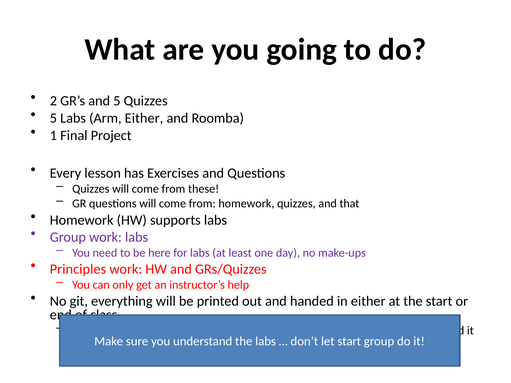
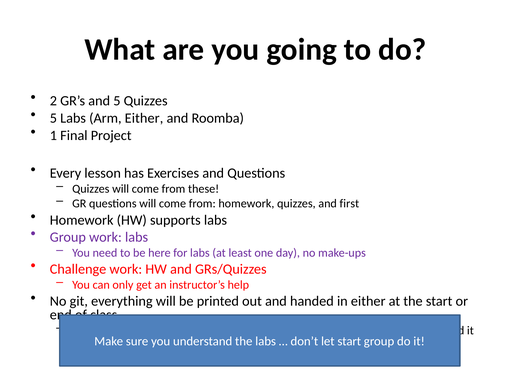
that: that -> first
Principles: Principles -> Challenge
